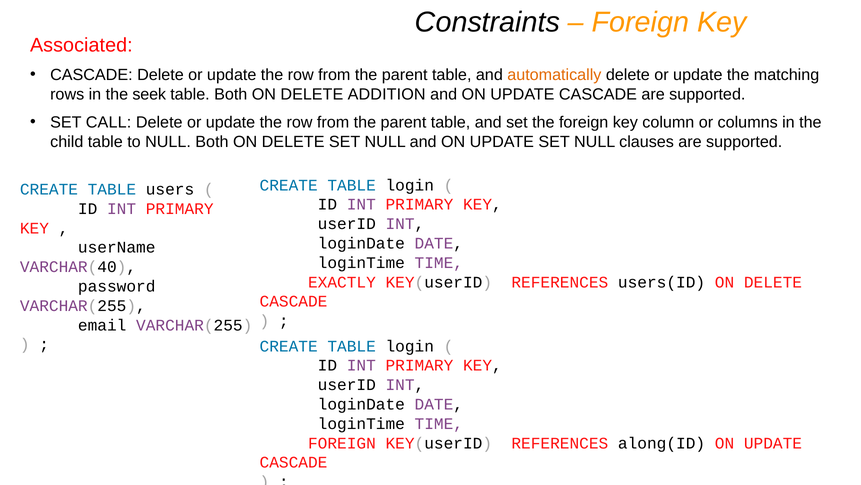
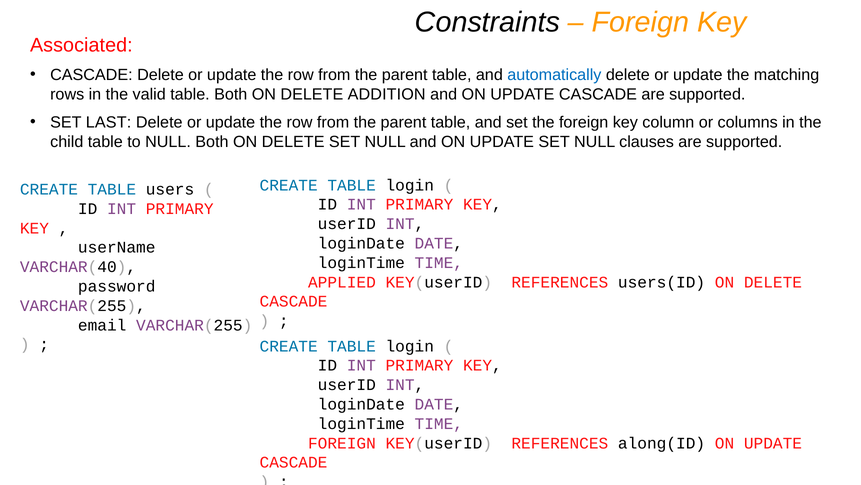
automatically colour: orange -> blue
seek: seek -> valid
CALL: CALL -> LAST
EXACTLY: EXACTLY -> APPLIED
